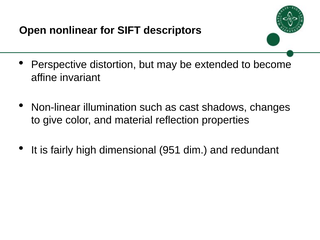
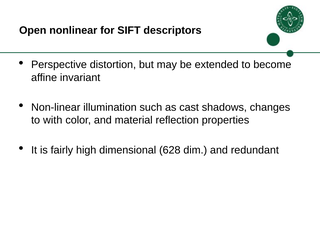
give: give -> with
951: 951 -> 628
